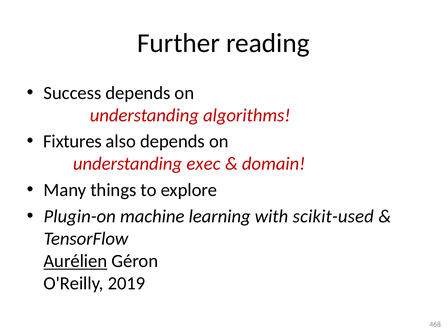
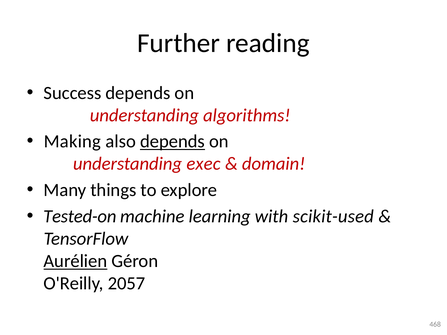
Fixtures: Fixtures -> Making
depends at (172, 142) underline: none -> present
Plugin-on: Plugin-on -> Tested-on
2019: 2019 -> 2057
